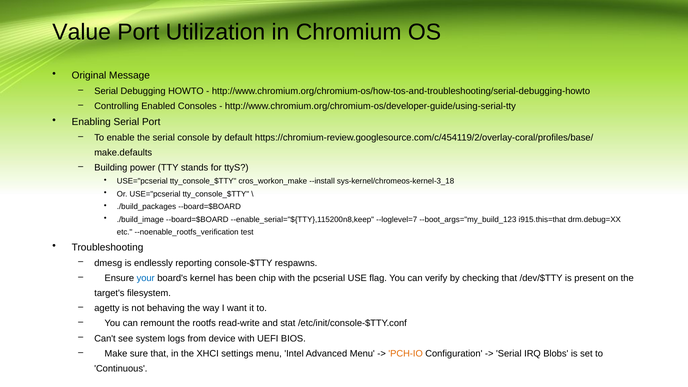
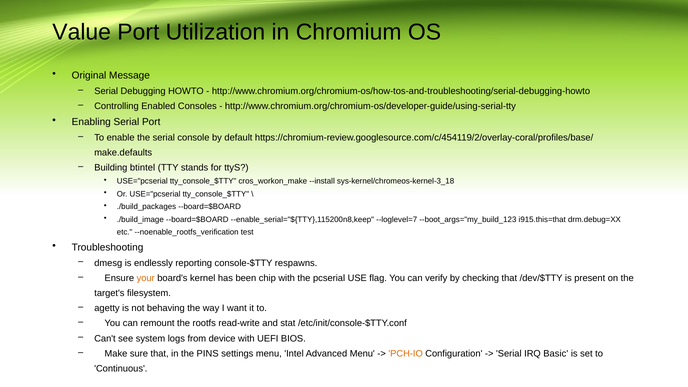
power: power -> btintel
your colour: blue -> orange
XHCI: XHCI -> PINS
Blobs: Blobs -> Basic
